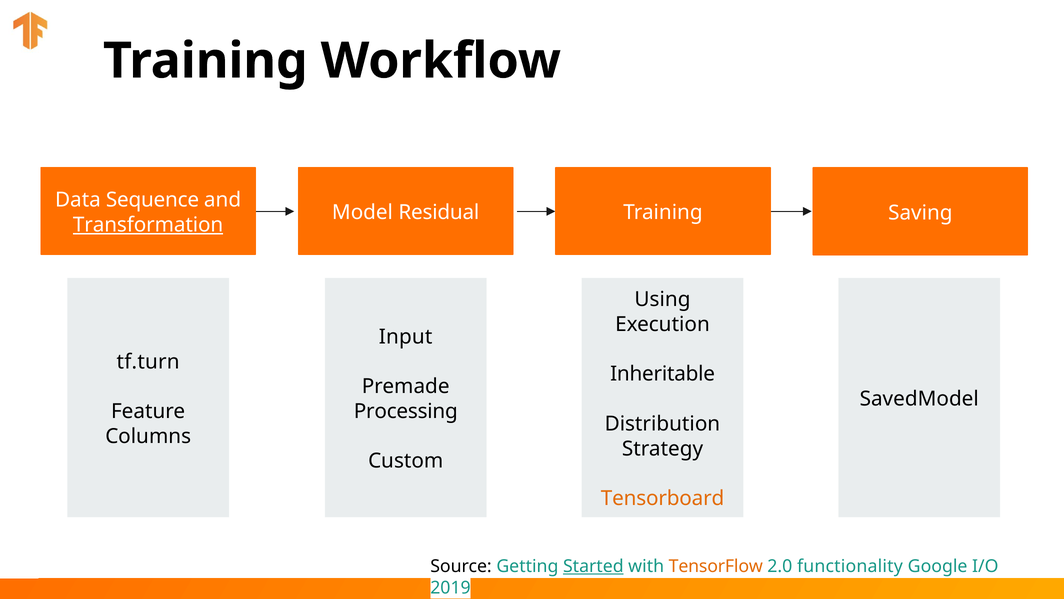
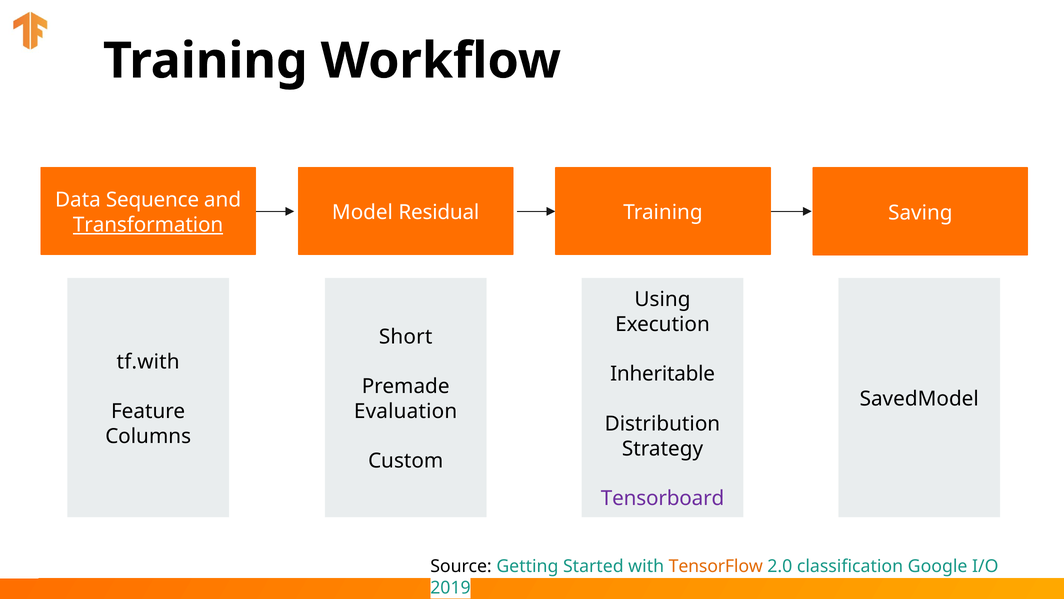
Input: Input -> Short
tf.turn: tf.turn -> tf.with
Processing: Processing -> Evaluation
Tensorboard colour: orange -> purple
Started underline: present -> none
functionality: functionality -> classification
